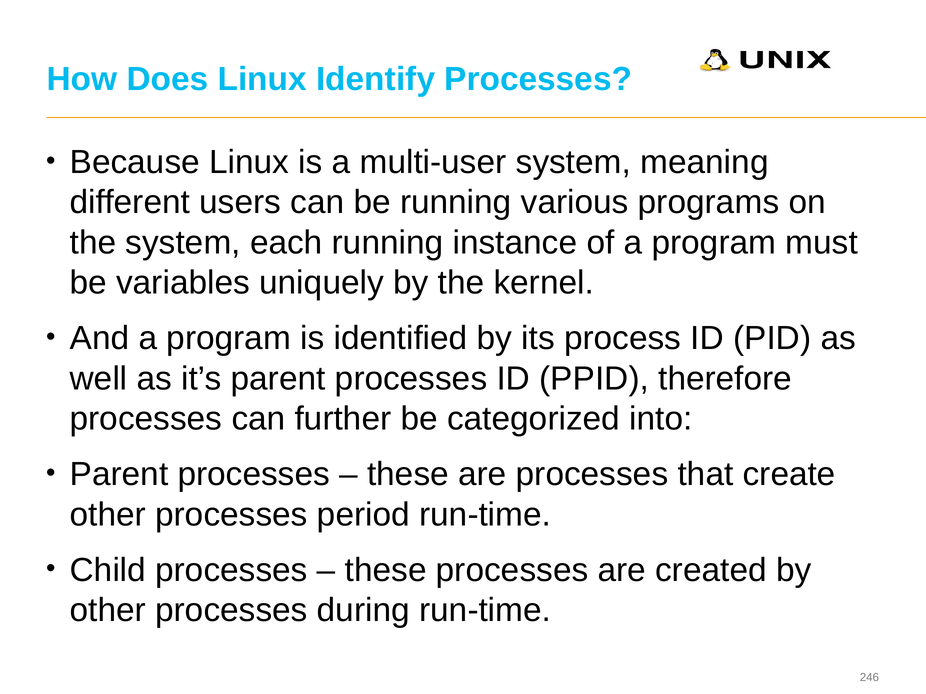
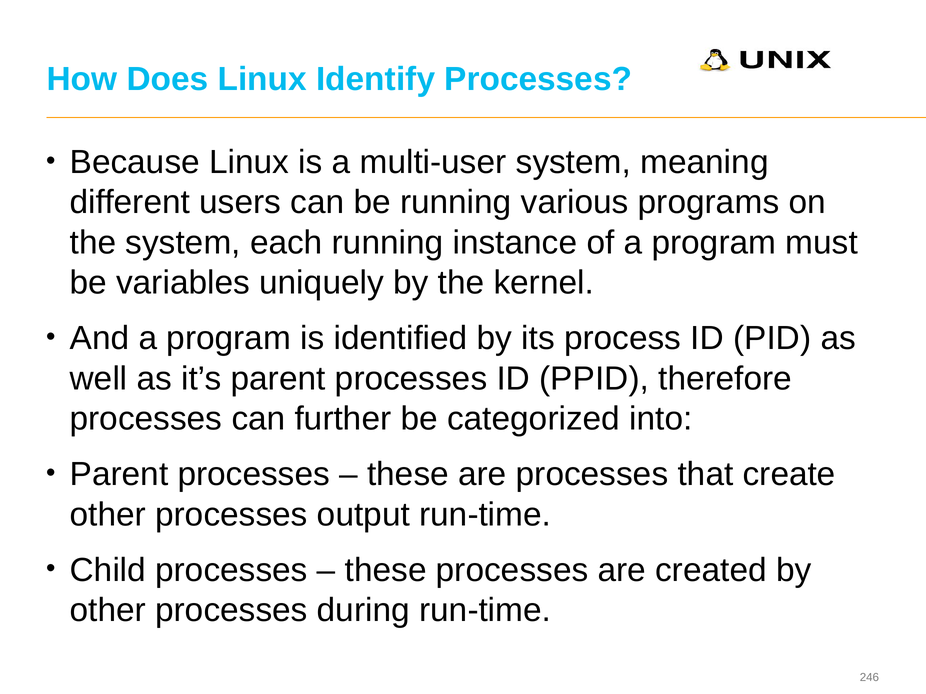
period: period -> output
